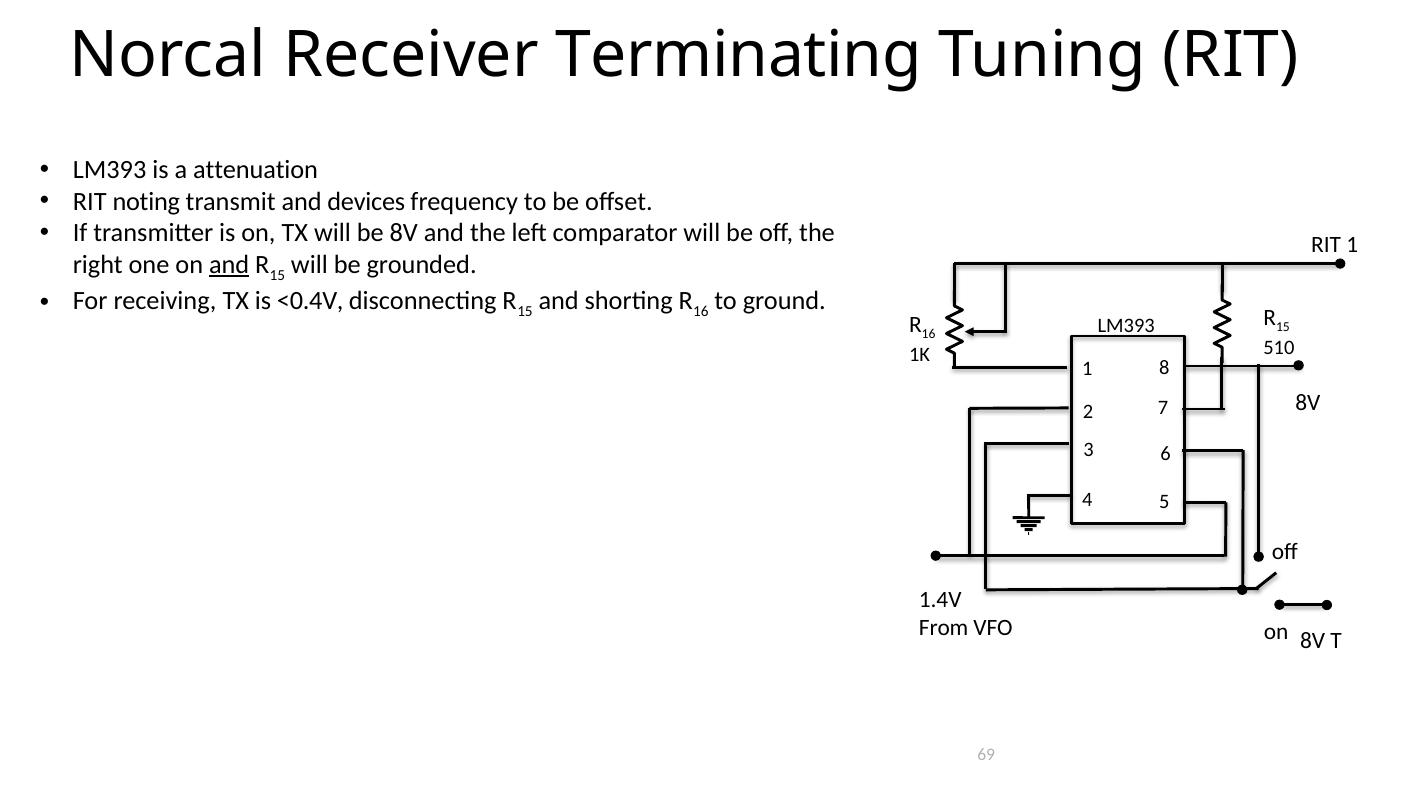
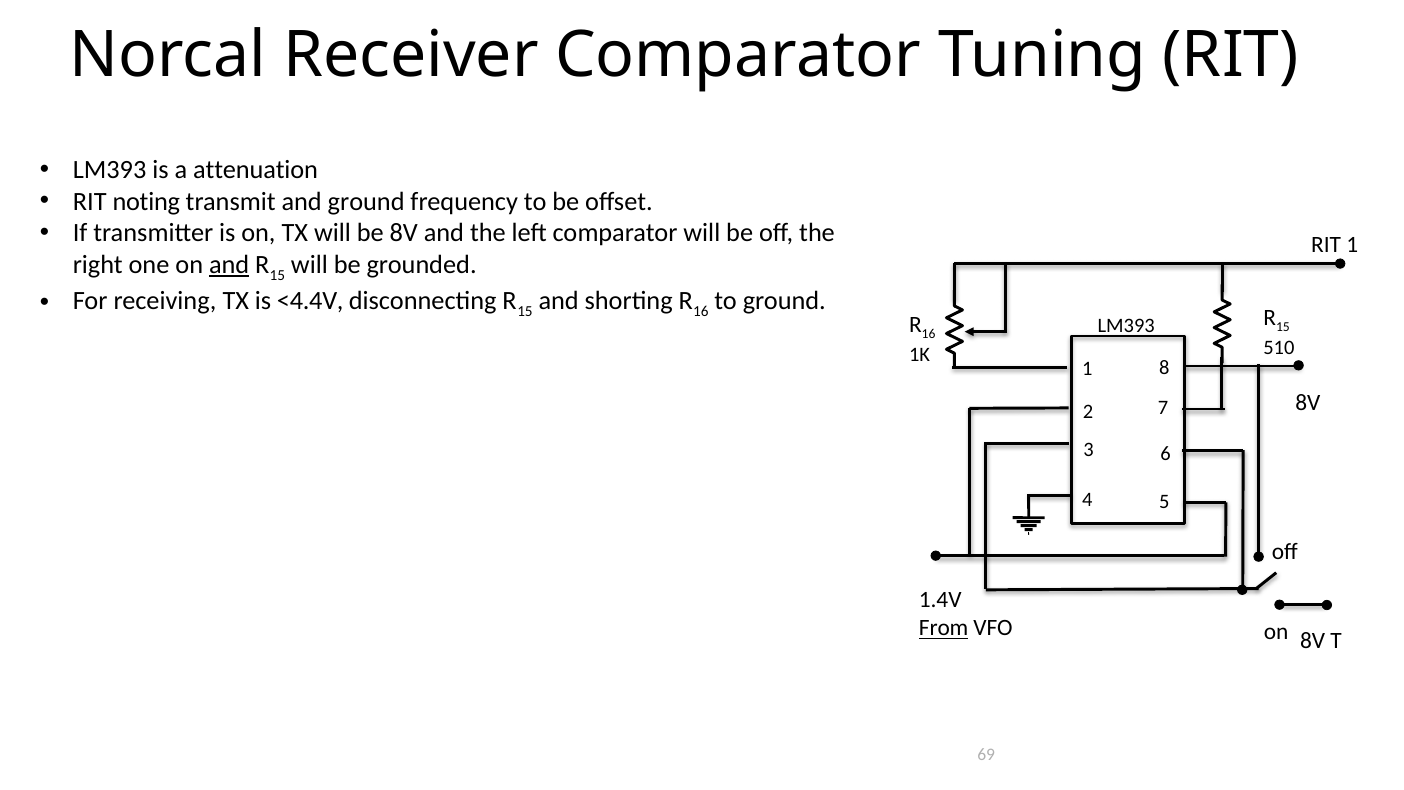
Receiver Terminating: Terminating -> Comparator
and devices: devices -> ground
<0.4V: <0.4V -> <4.4V
From underline: none -> present
